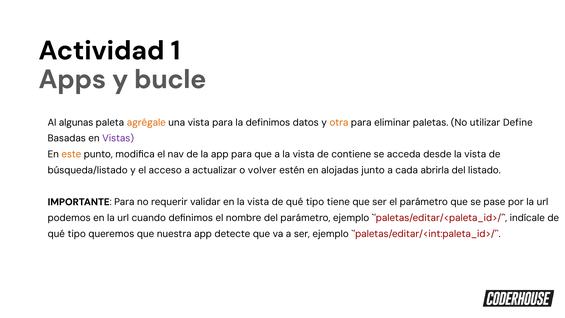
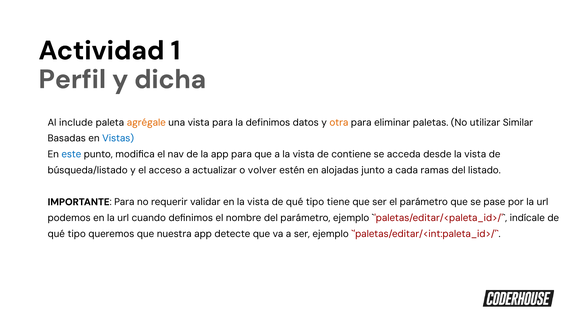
Apps: Apps -> Perfil
bucle: bucle -> dicha
algunas: algunas -> include
Define: Define -> Similar
Vistas colour: purple -> blue
este colour: orange -> blue
abrirla: abrirla -> ramas
